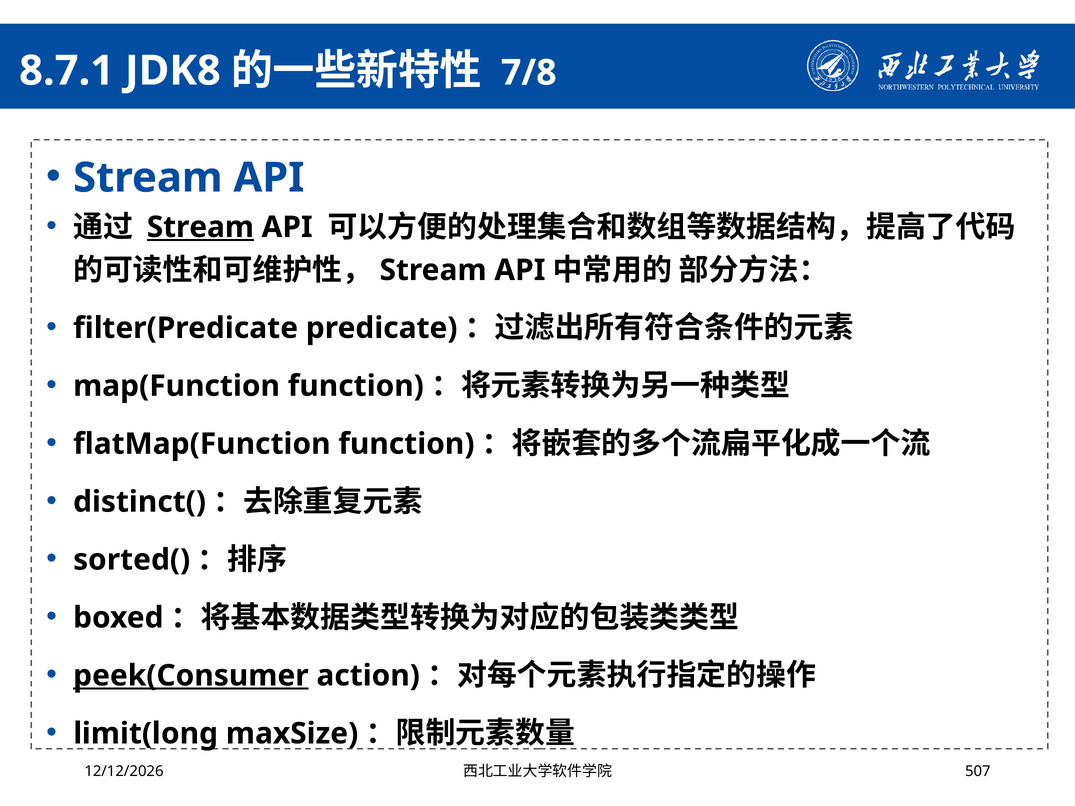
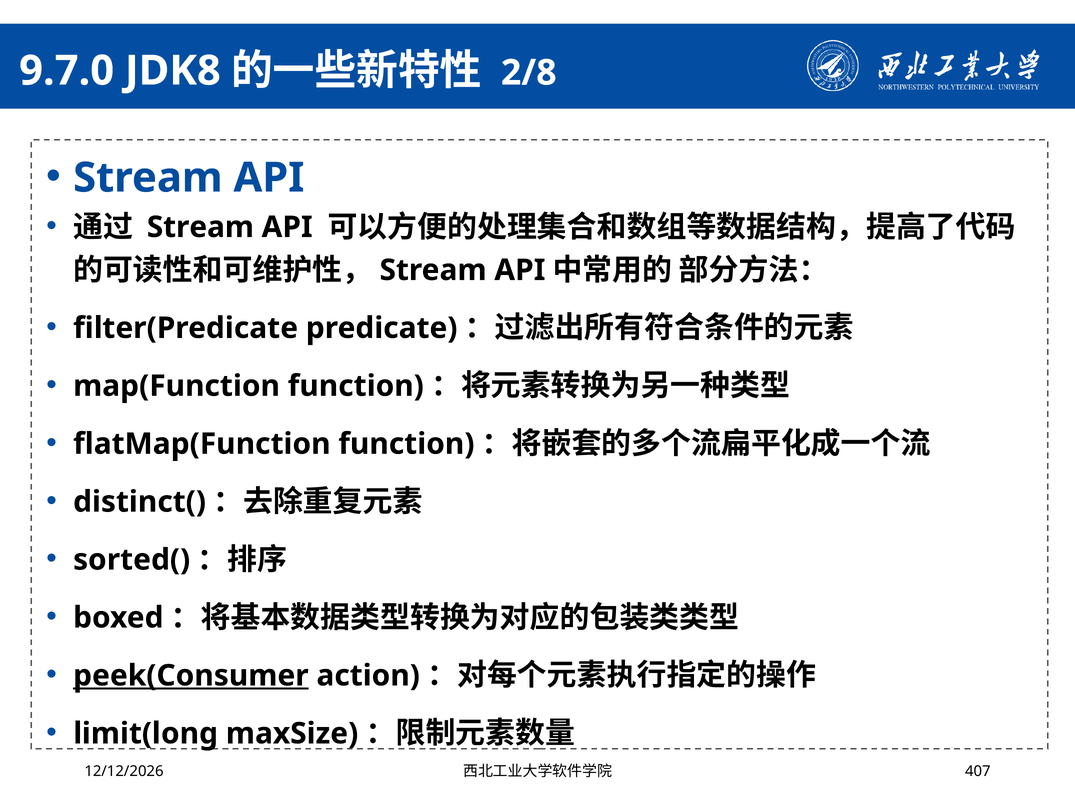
8.7.1: 8.7.1 -> 9.7.0
7/8: 7/8 -> 2/8
Stream at (200, 227) underline: present -> none
507: 507 -> 407
